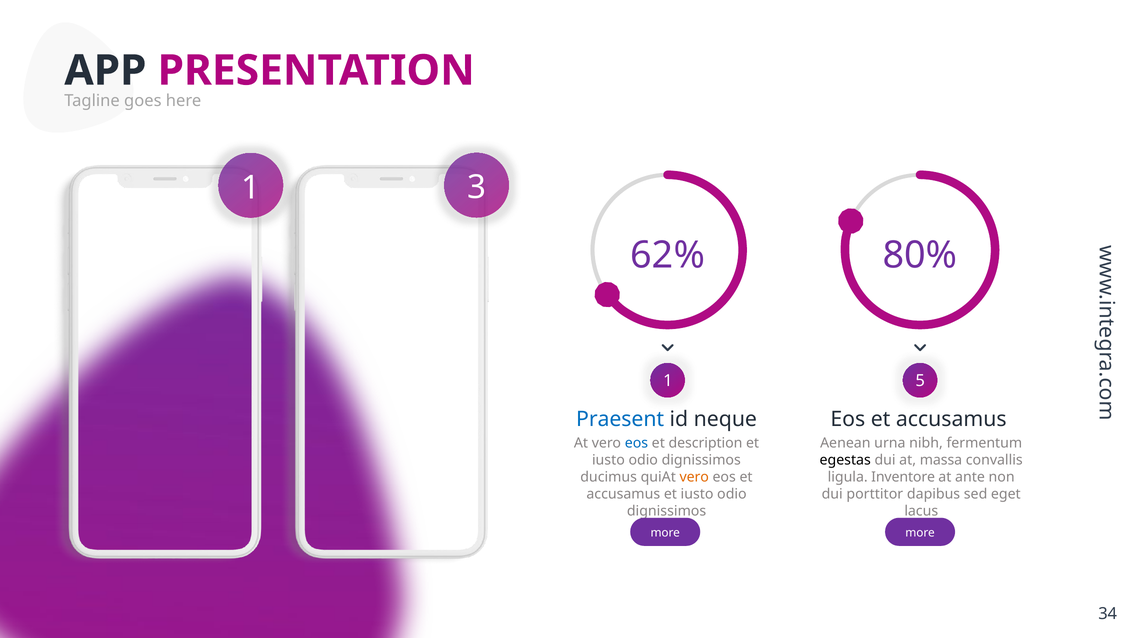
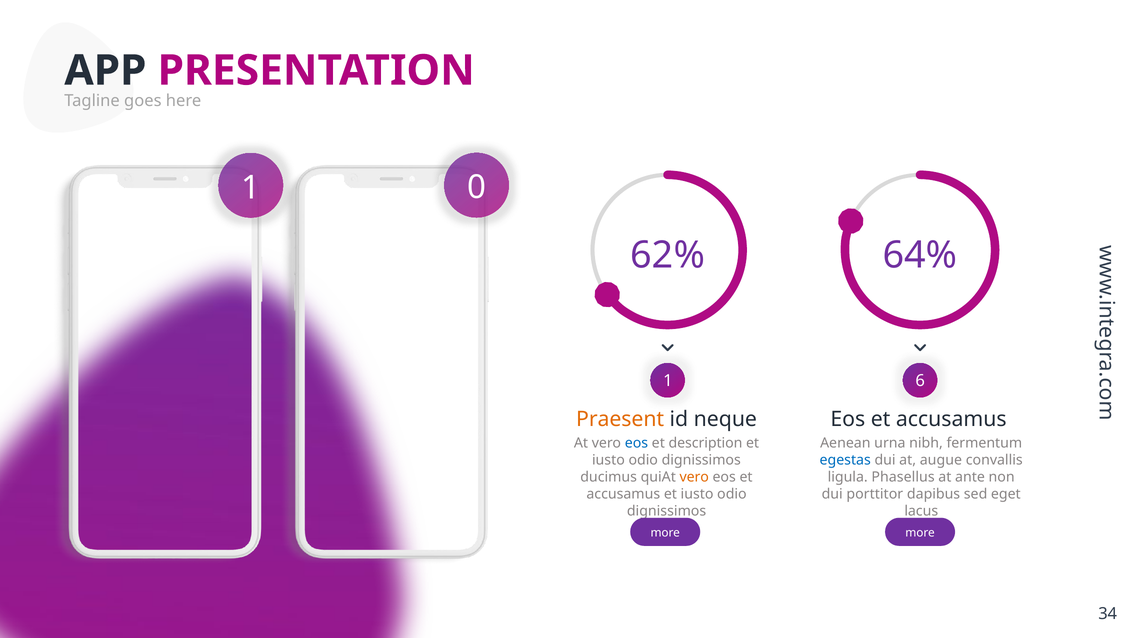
3: 3 -> 0
80%: 80% -> 64%
5: 5 -> 6
Praesent colour: blue -> orange
egestas colour: black -> blue
massa: massa -> augue
Inventore: Inventore -> Phasellus
